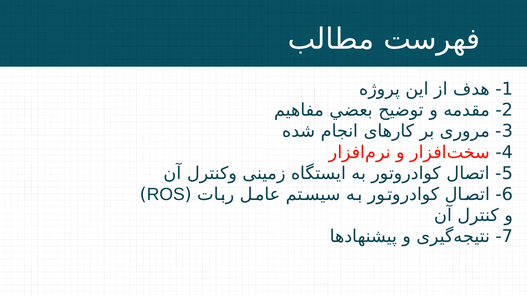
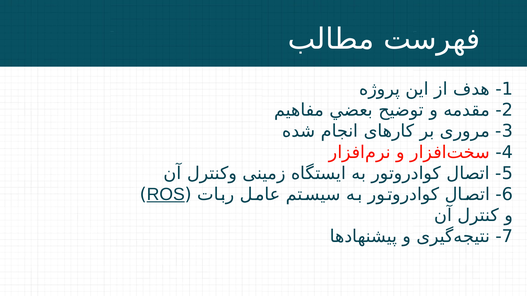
ROS underline: none -> present
